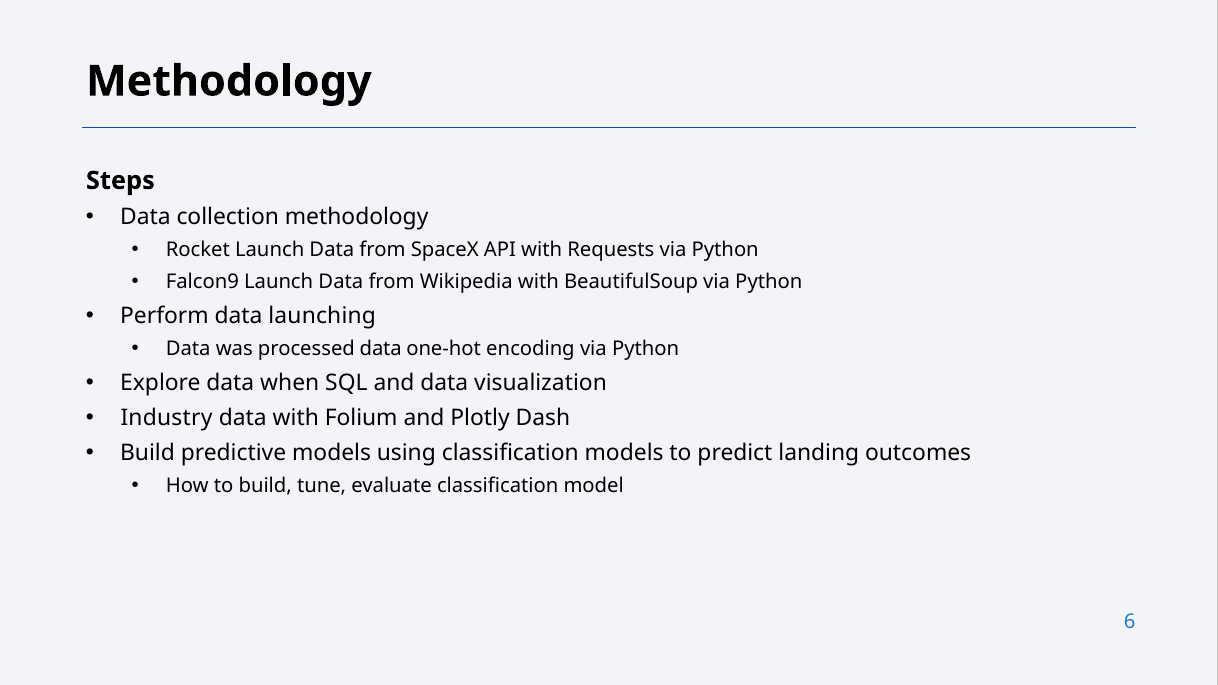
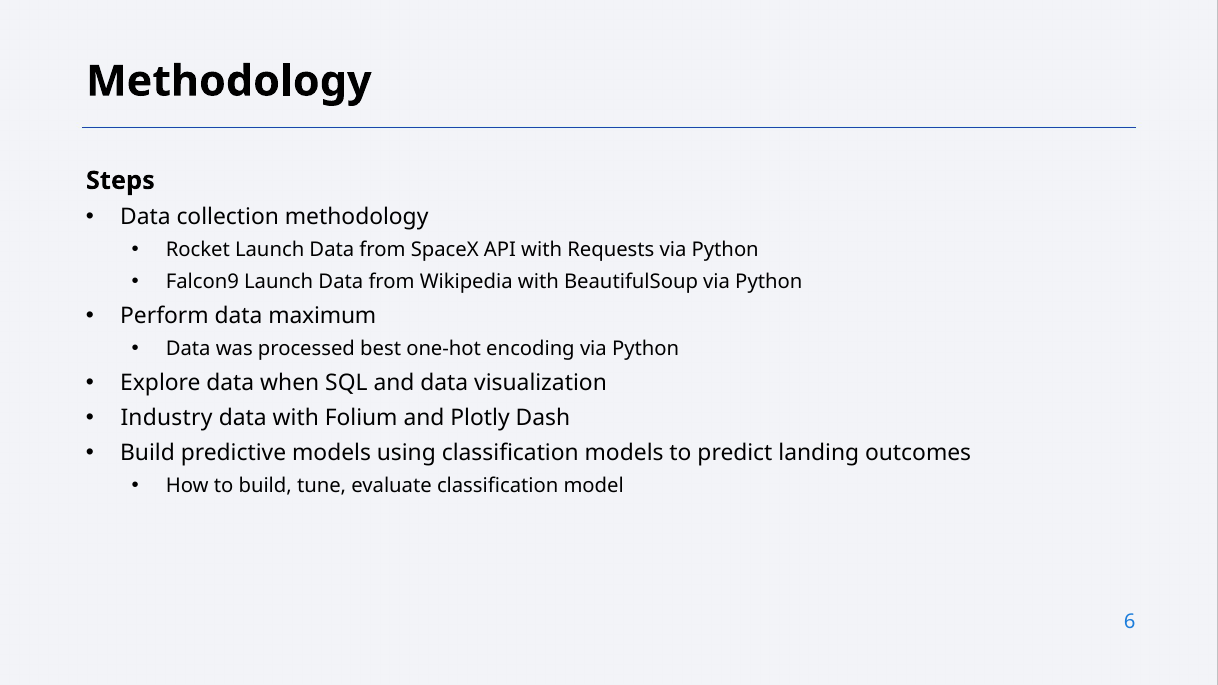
launching: launching -> maximum
processed data: data -> best
